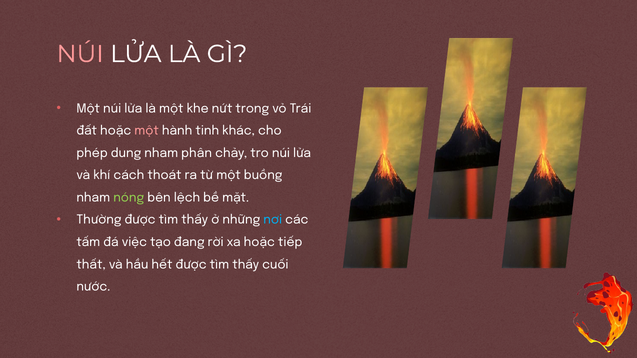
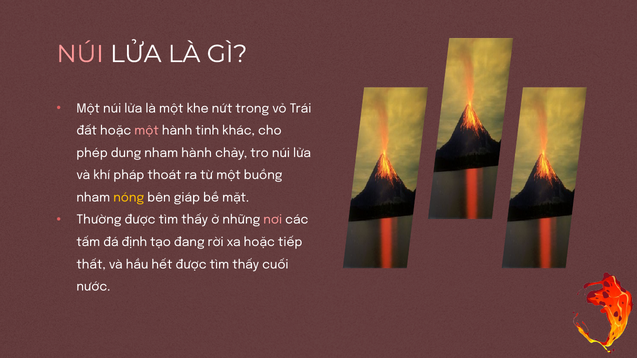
nham phân: phân -> hành
cách: cách -> pháp
nóng colour: light green -> yellow
lệch: lệch -> giáp
nơi colour: light blue -> pink
việc: việc -> định
